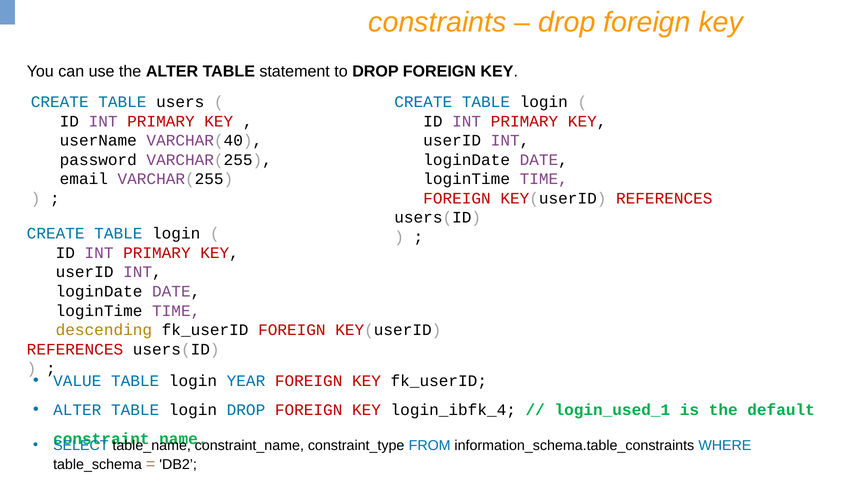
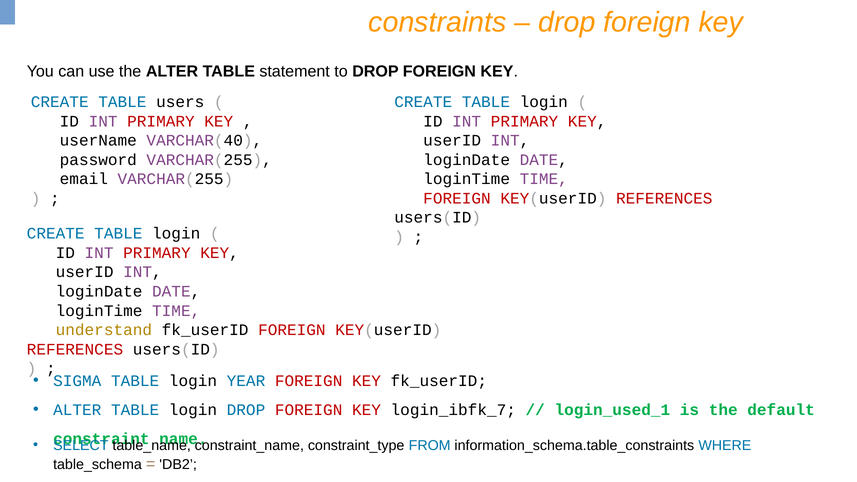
descending: descending -> understand
VALUE: VALUE -> SIGMA
login_ibfk_4: login_ibfk_4 -> login_ibfk_7
